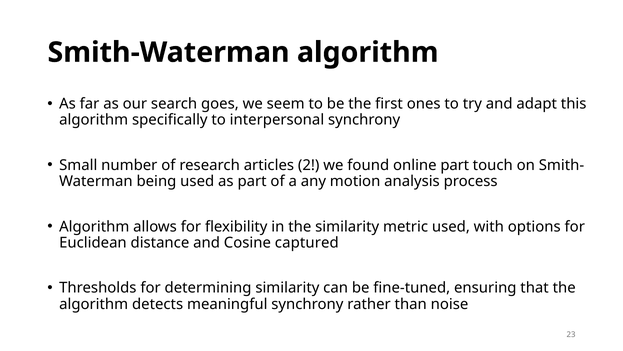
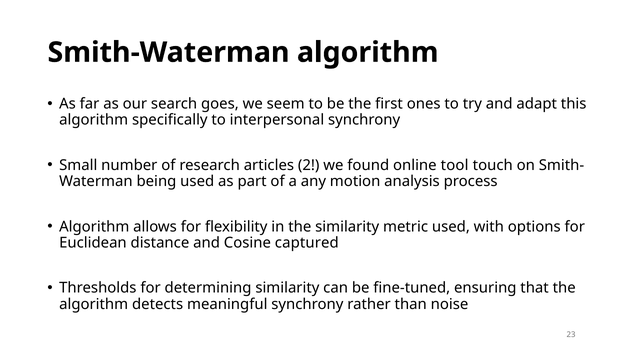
online part: part -> tool
